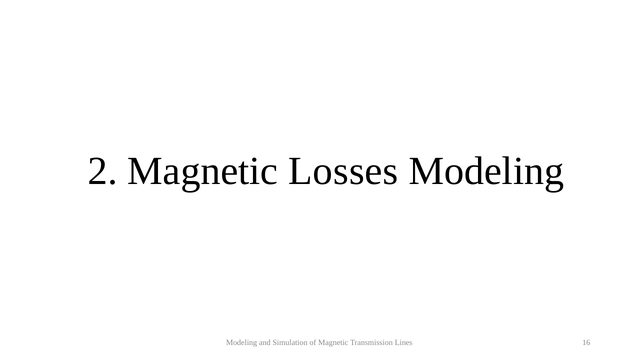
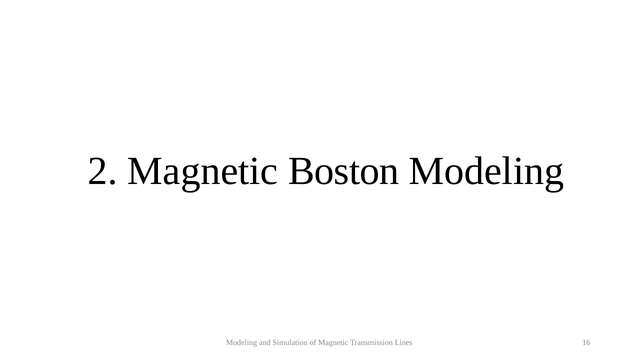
Losses: Losses -> Boston
